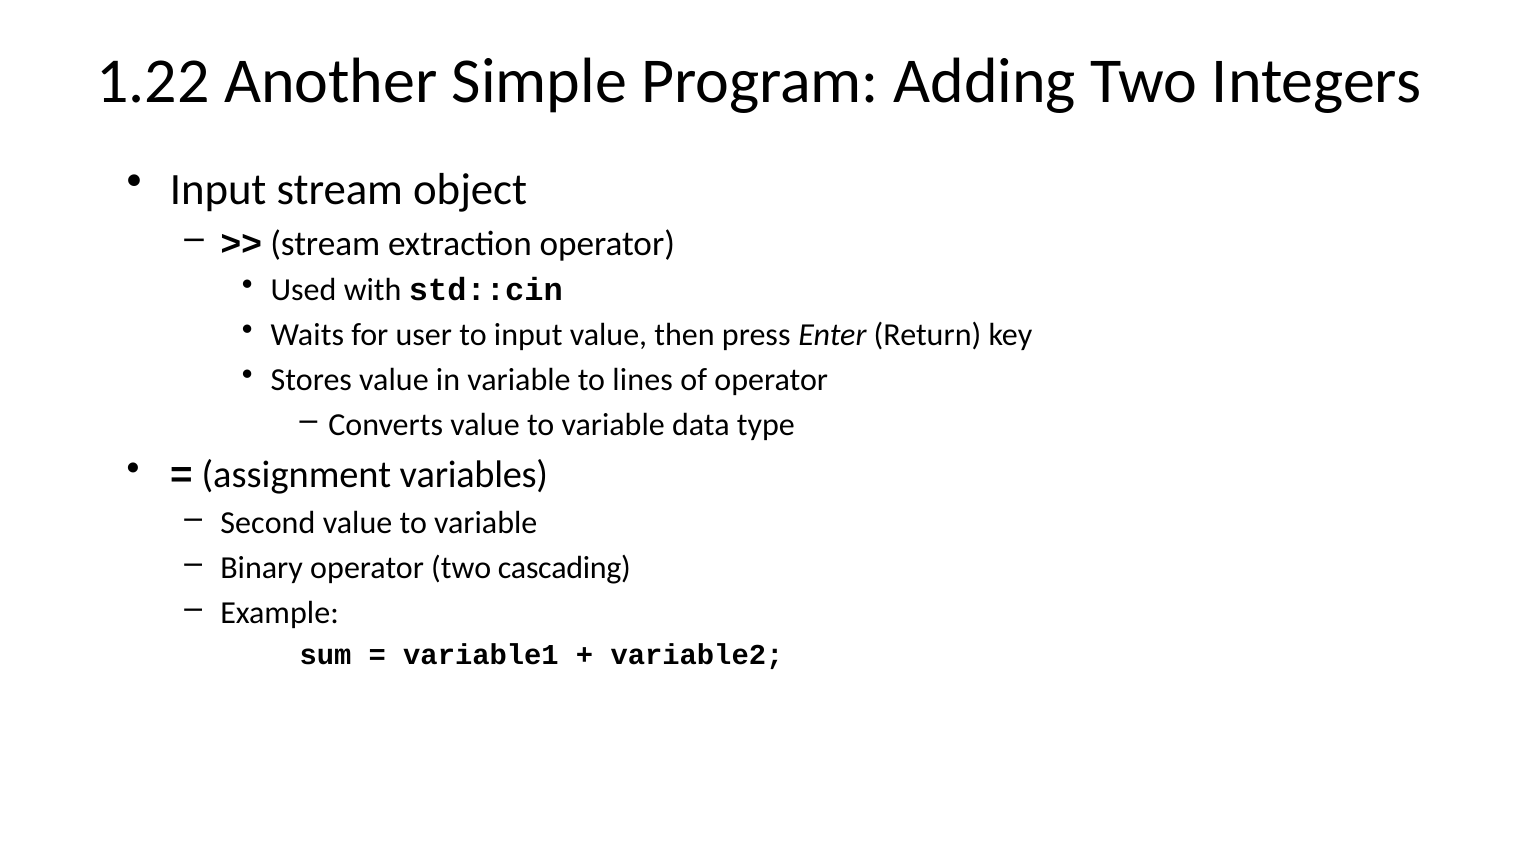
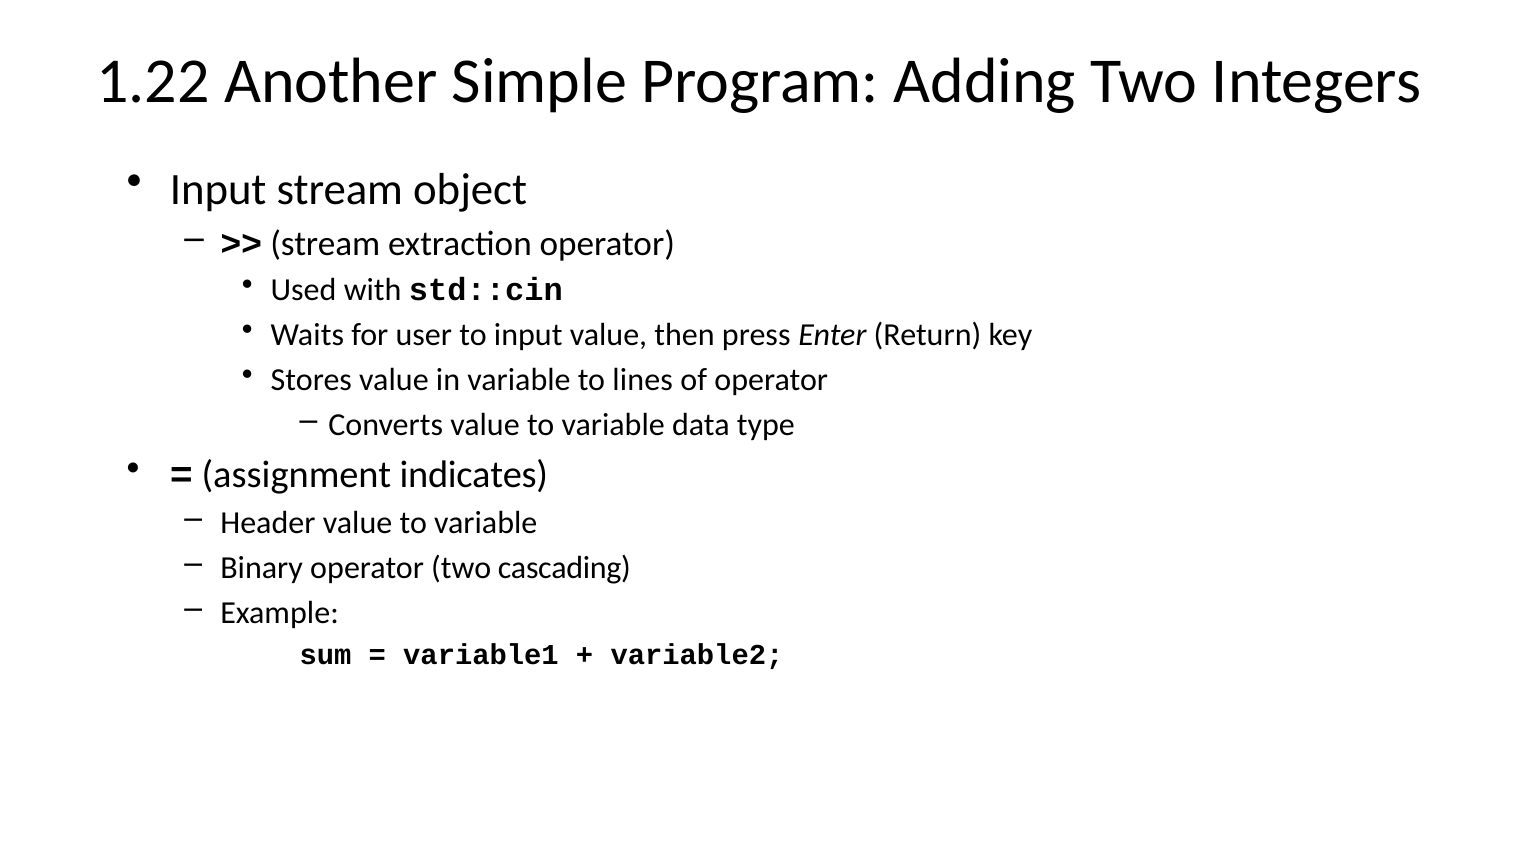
variables: variables -> indicates
Second: Second -> Header
